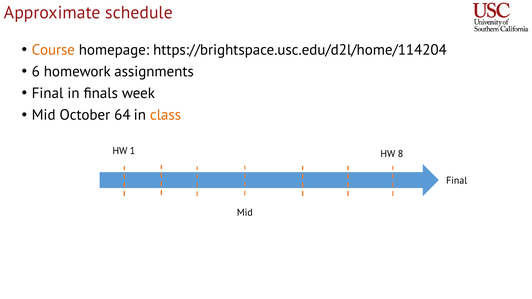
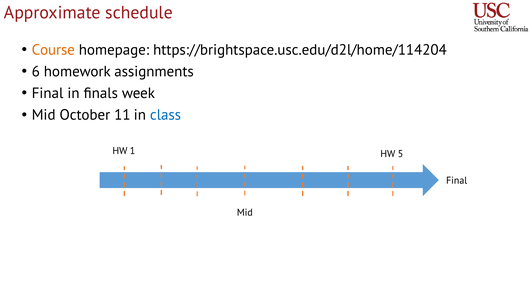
64: 64 -> 11
class colour: orange -> blue
8: 8 -> 5
